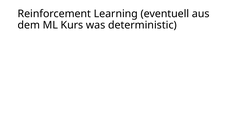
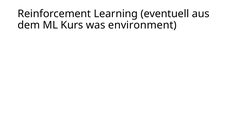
deterministic: deterministic -> environment
